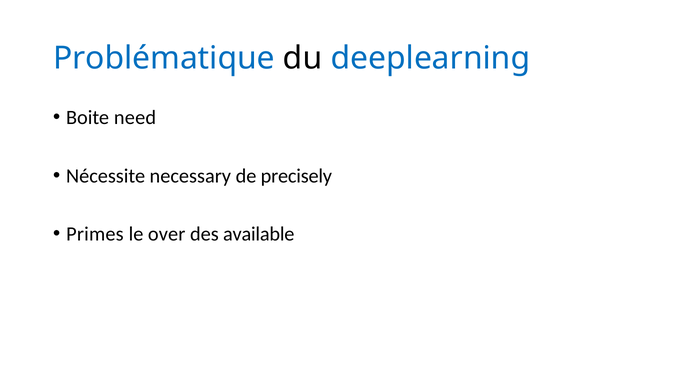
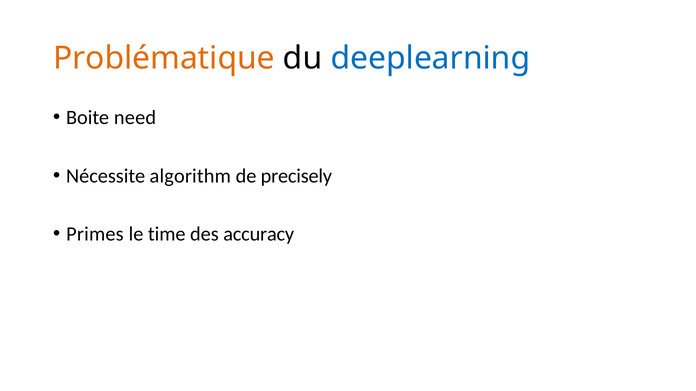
Problématique colour: blue -> orange
necessary: necessary -> algorithm
over: over -> time
available: available -> accuracy
